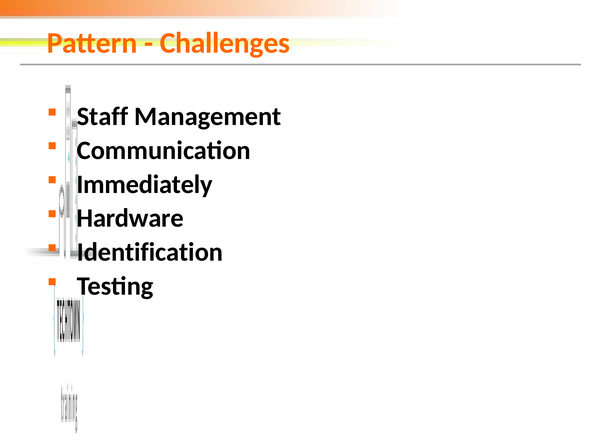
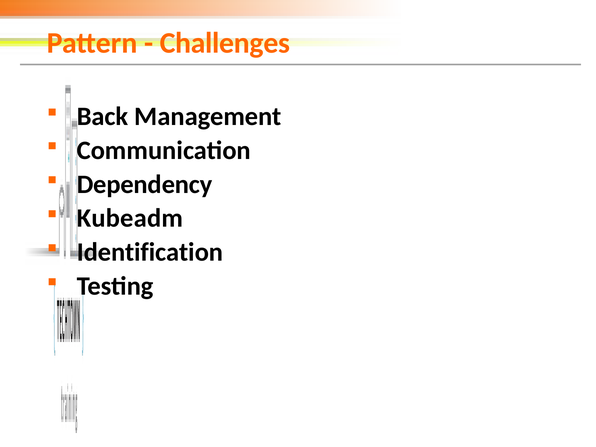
Staff: Staff -> Back
Immediately: Immediately -> Dependency
Hardware: Hardware -> Kubeadm
